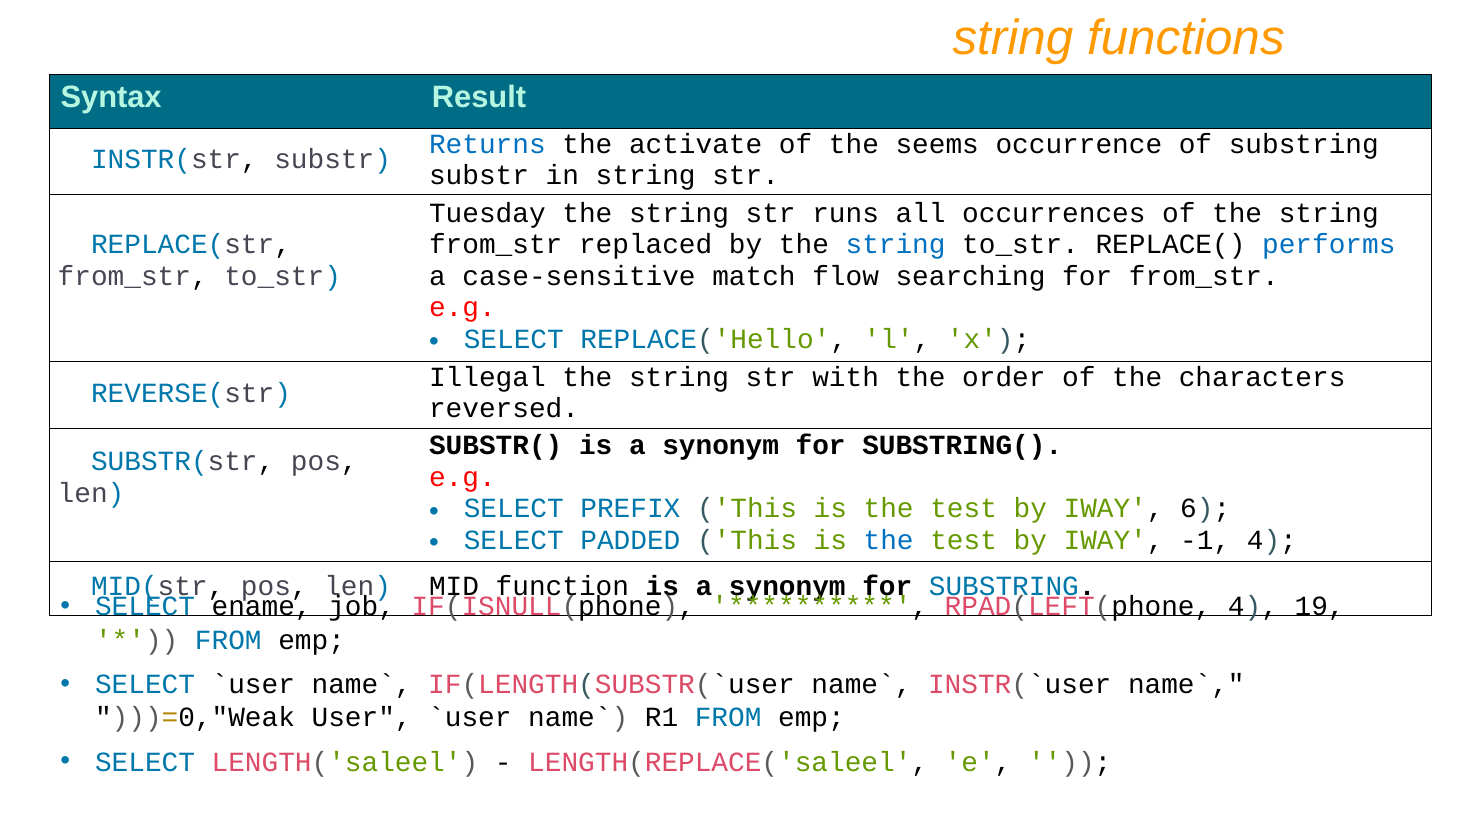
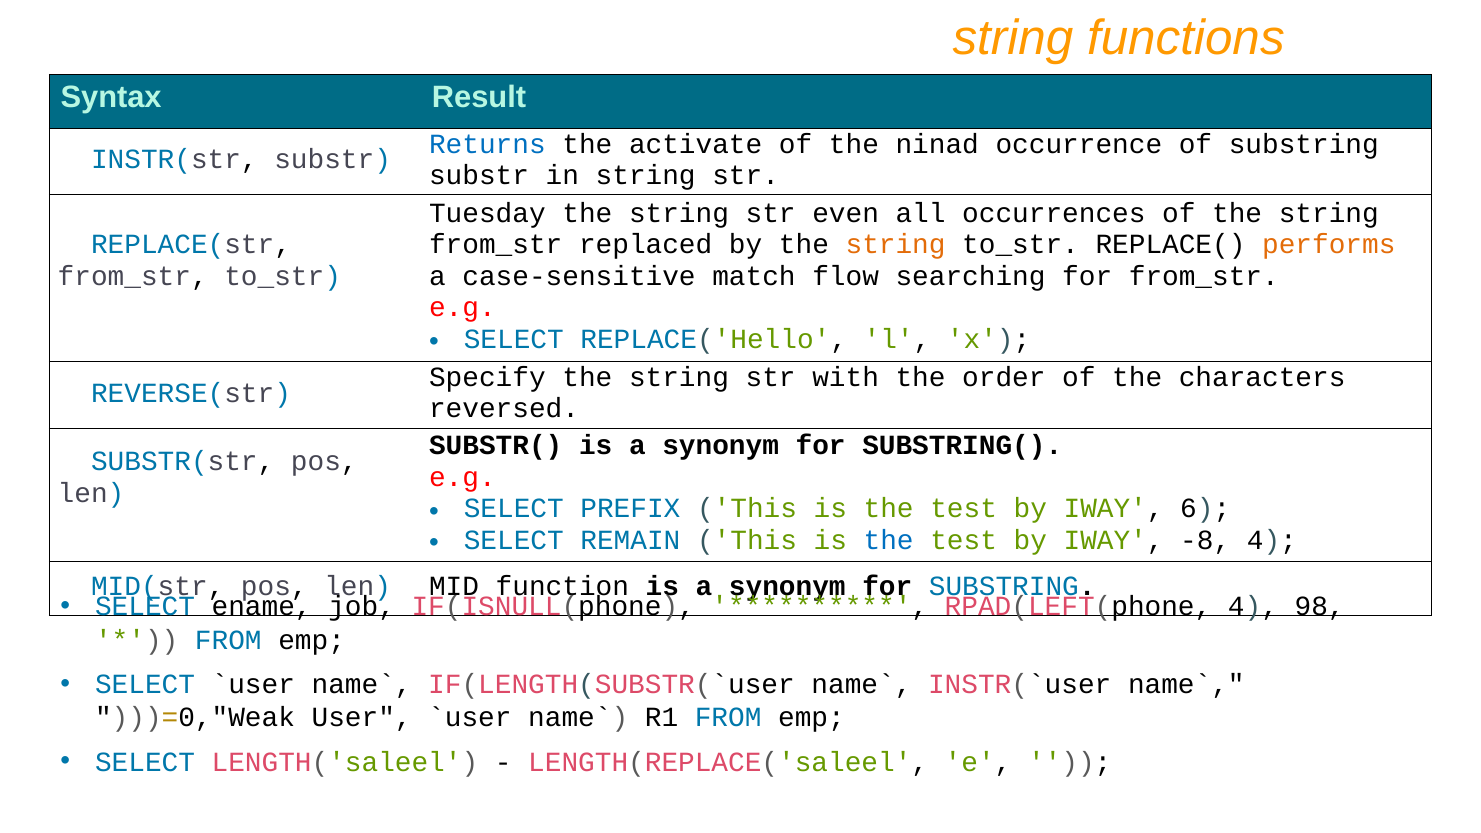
seems: seems -> ninad
runs: runs -> even
string at (896, 245) colour: blue -> orange
performs colour: blue -> orange
Illegal: Illegal -> Specify
PADDED: PADDED -> REMAIN
-1: -1 -> -8
19: 19 -> 98
